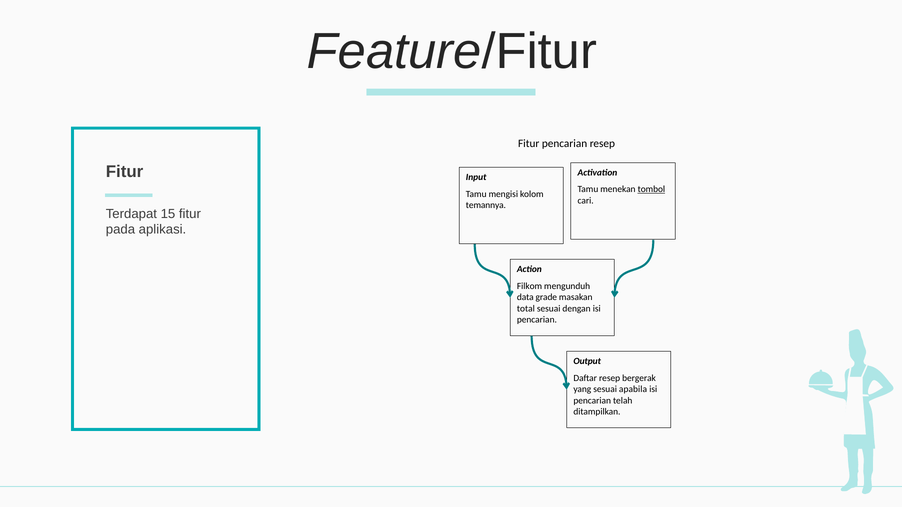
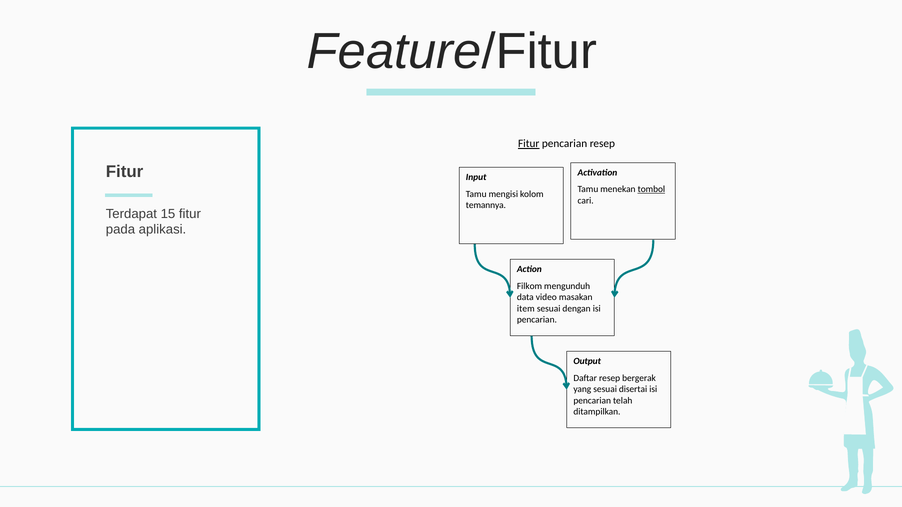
Fitur at (529, 144) underline: none -> present
grade: grade -> video
total: total -> item
apabila: apabila -> disertai
